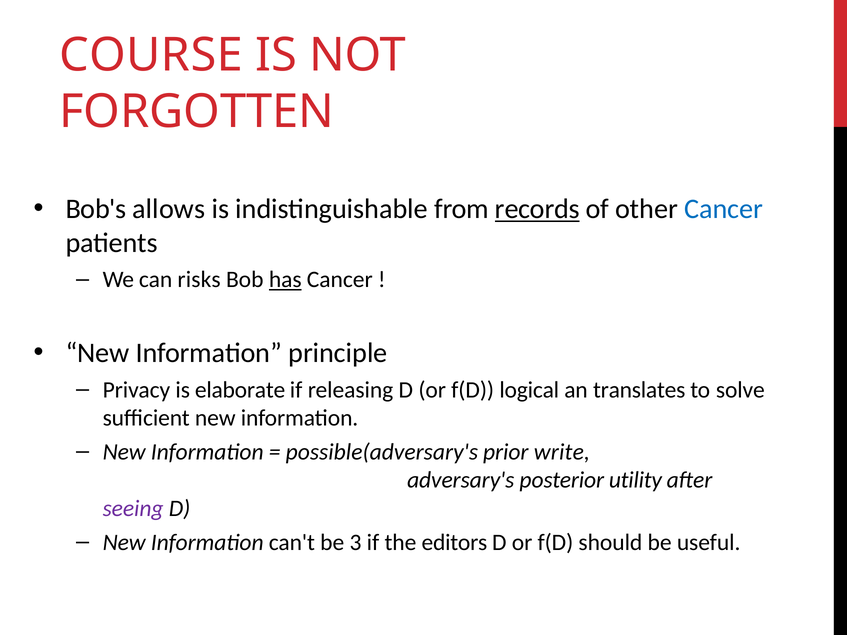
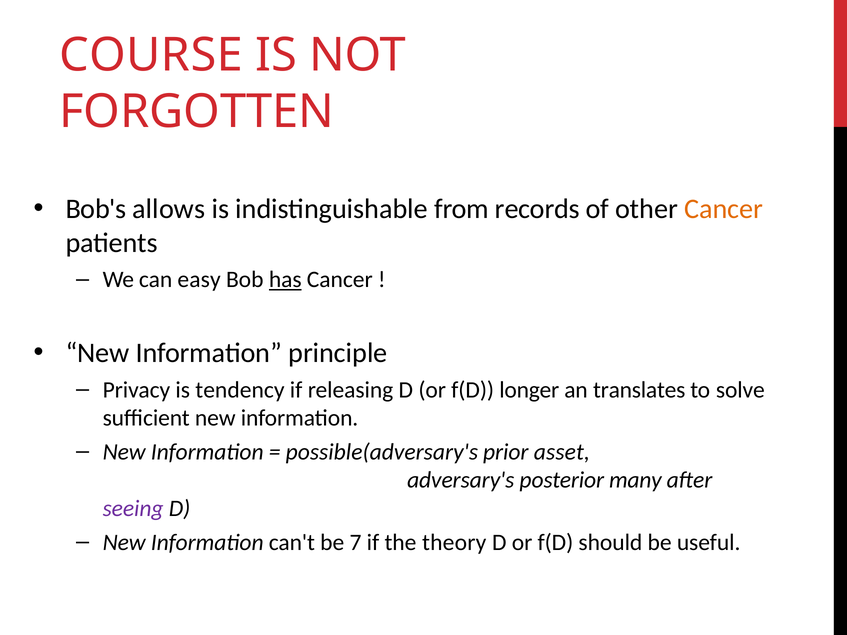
records underline: present -> none
Cancer at (724, 209) colour: blue -> orange
risks: risks -> easy
elaborate: elaborate -> tendency
logical: logical -> longer
write: write -> asset
utility: utility -> many
3: 3 -> 7
editors: editors -> theory
